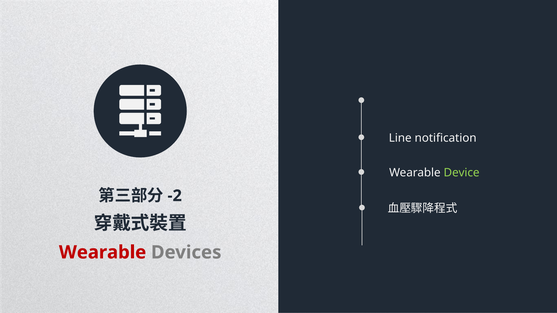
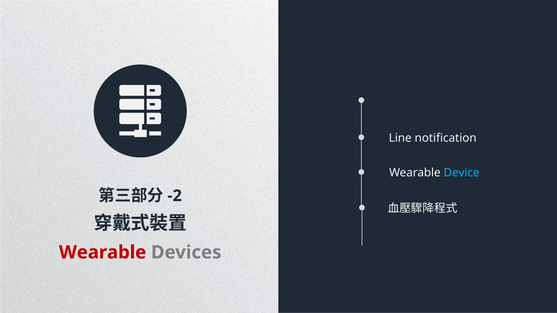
Device colour: light green -> light blue
